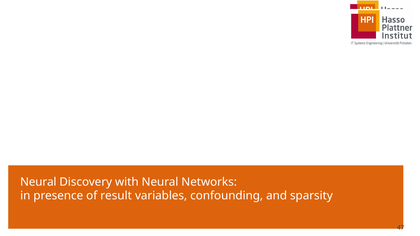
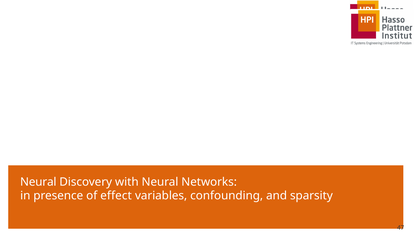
result: result -> effect
